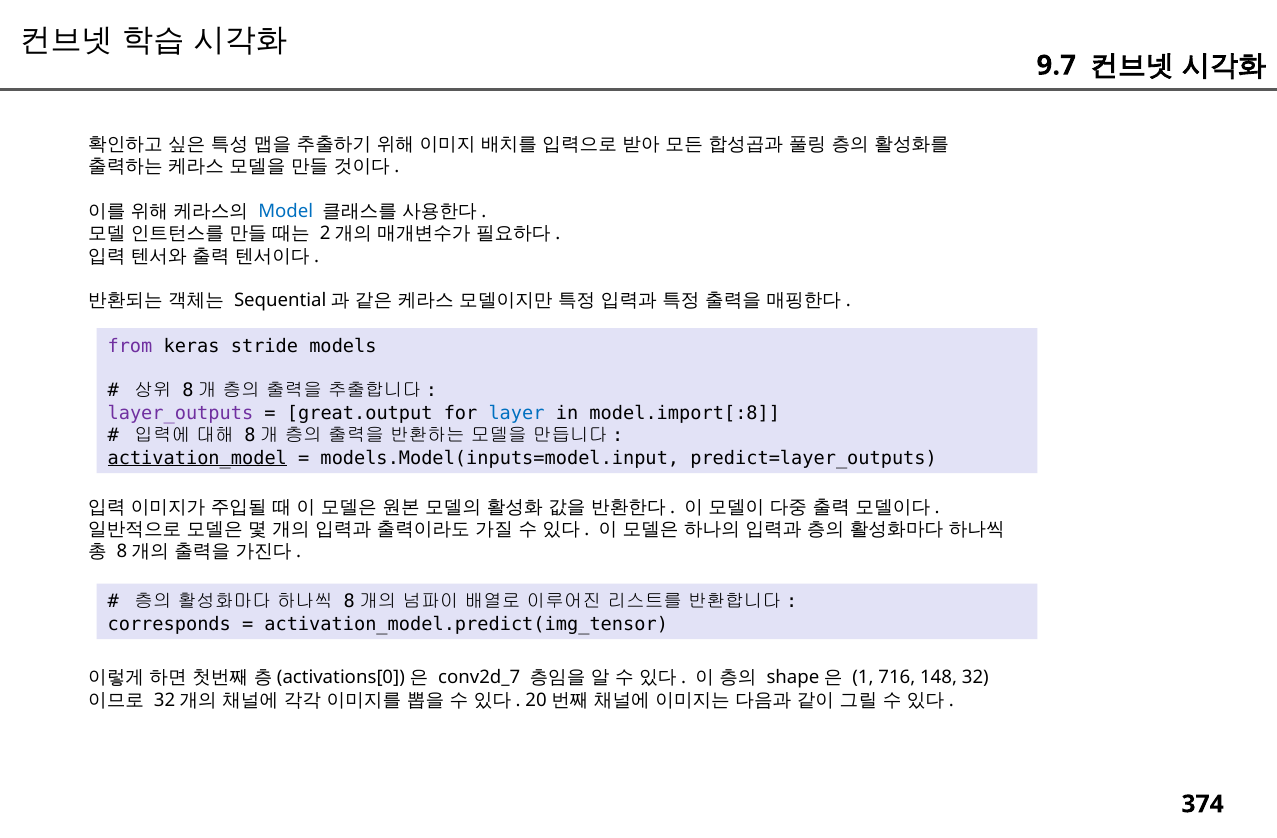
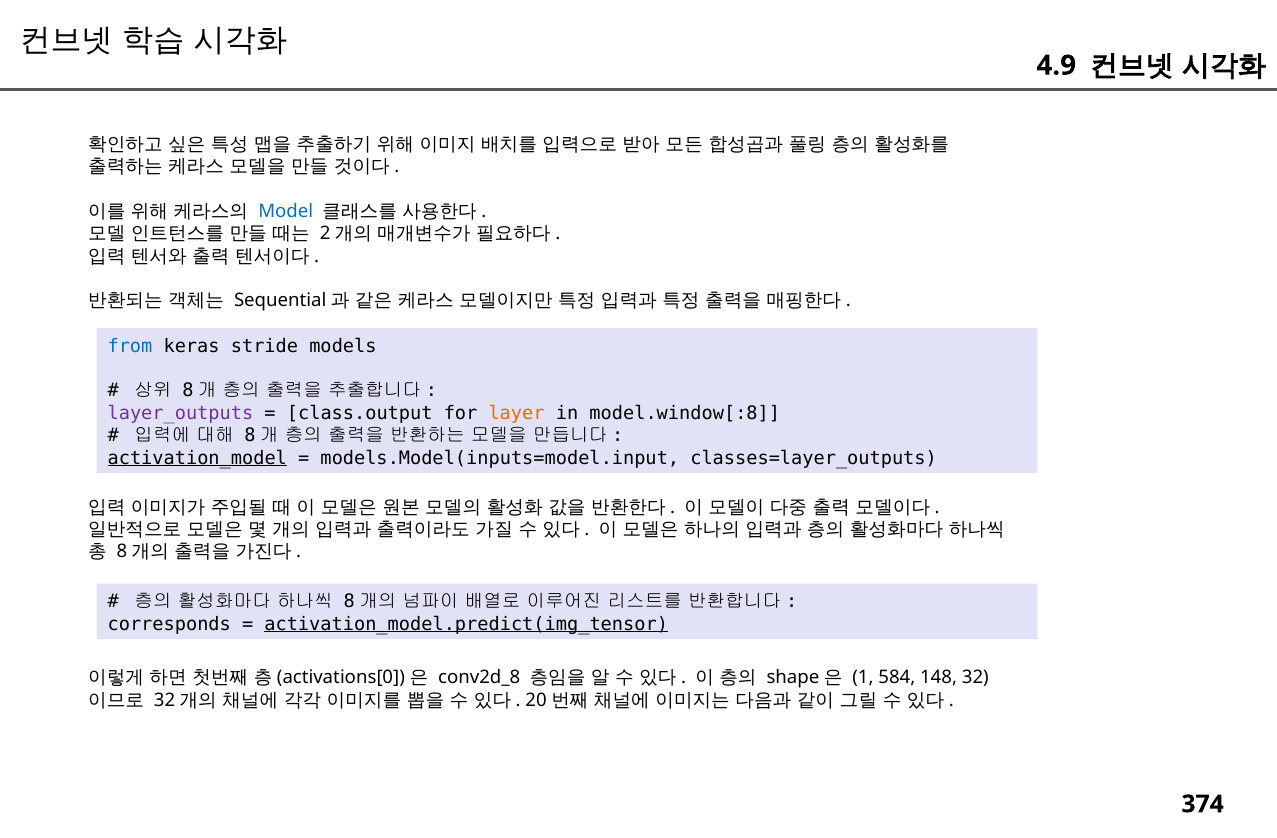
9.7: 9.7 -> 4.9
from colour: purple -> blue
great.output: great.output -> class.output
layer colour: blue -> orange
model.import[:8: model.import[:8 -> model.window[:8
predict=layer_outputs: predict=layer_outputs -> classes=layer_outputs
activation_model.predict(img_tensor underline: none -> present
conv2d_7: conv2d_7 -> conv2d_8
716: 716 -> 584
